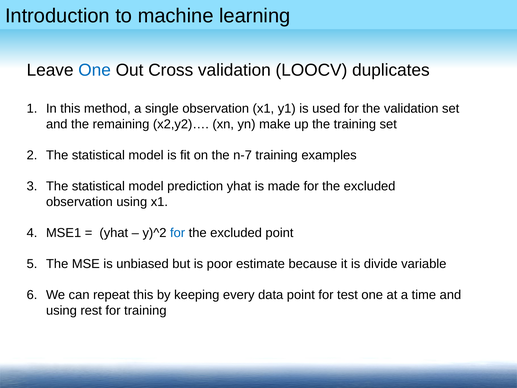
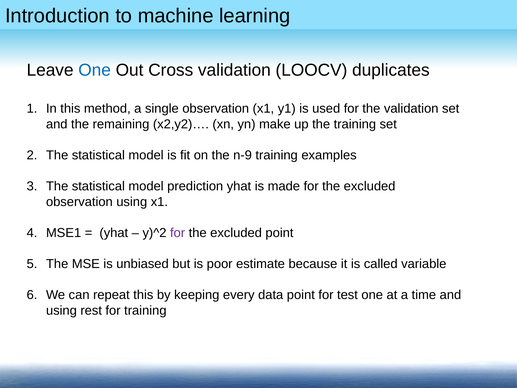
n-7: n-7 -> n-9
for at (178, 233) colour: blue -> purple
divide: divide -> called
